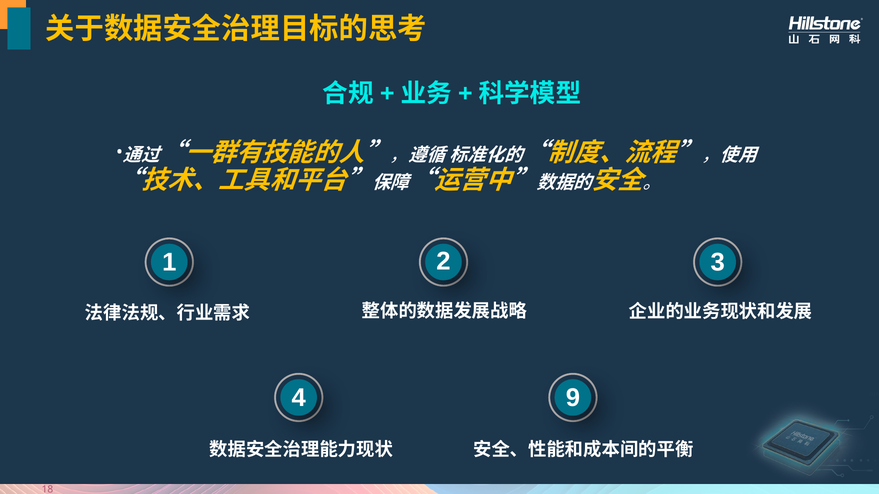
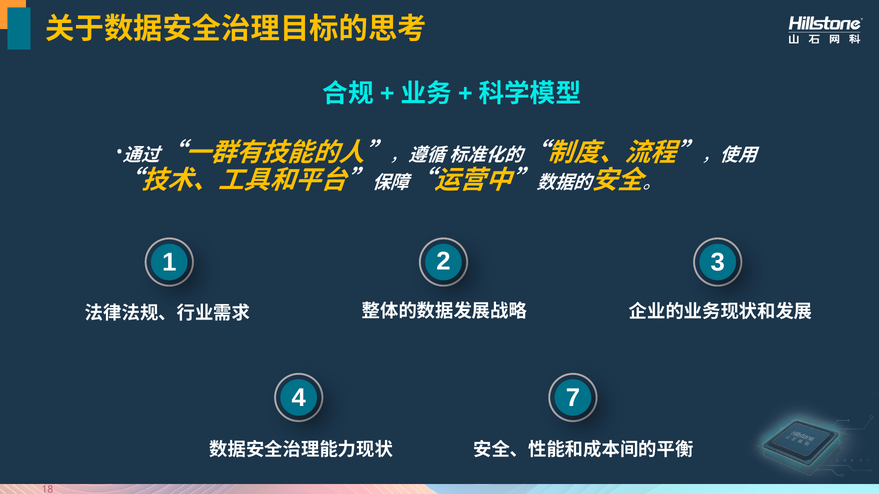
9: 9 -> 7
